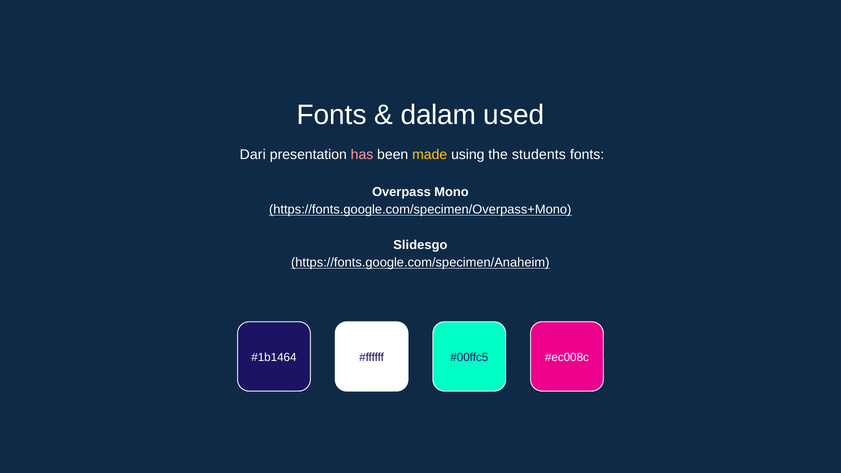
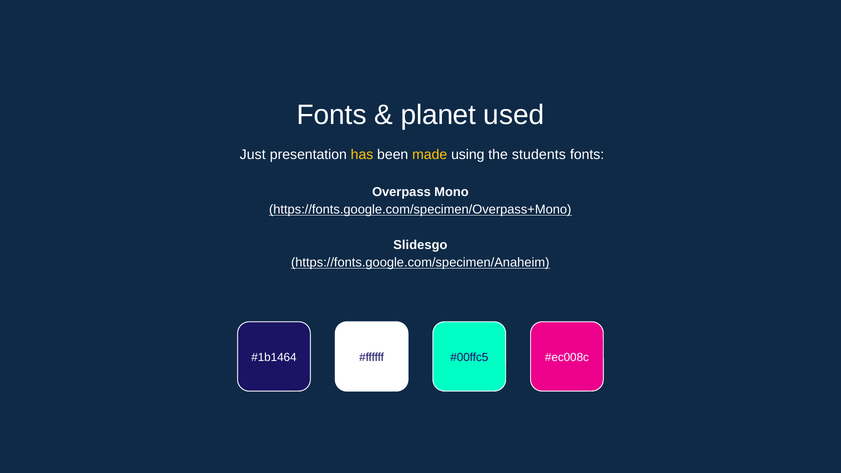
dalam: dalam -> planet
Dari: Dari -> Just
has colour: pink -> yellow
